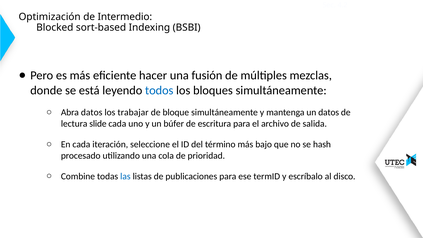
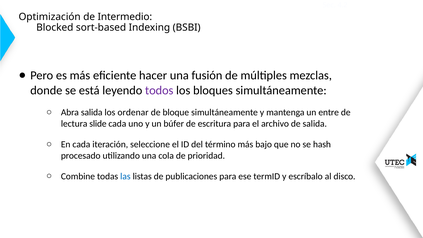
todos colour: blue -> purple
Abra datos: datos -> salida
trabajar: trabajar -> ordenar
un datos: datos -> entre
